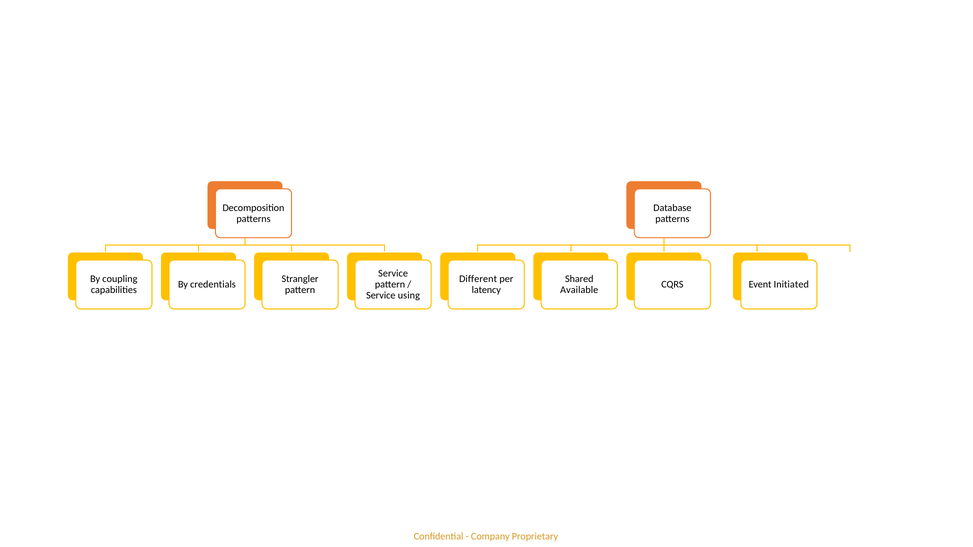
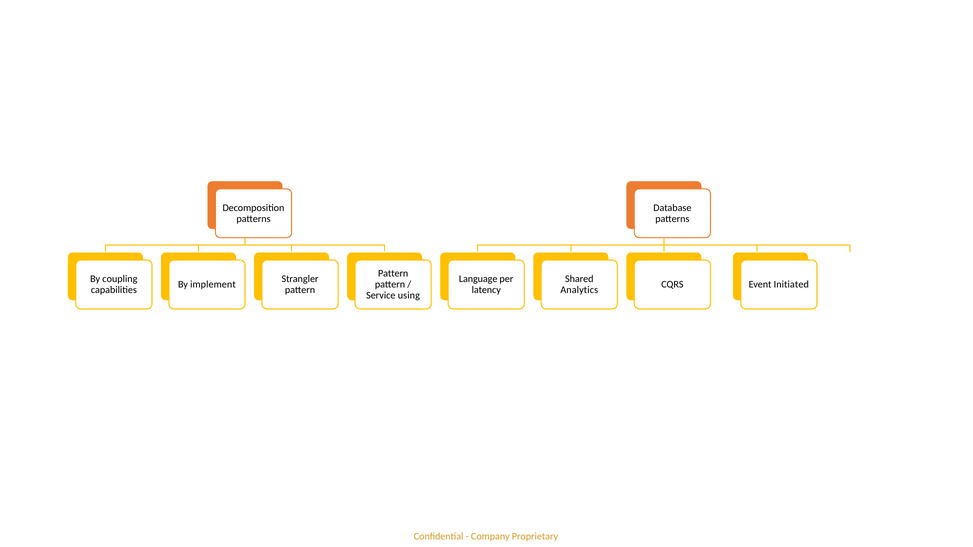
Service at (393, 274): Service -> Pattern
Different: Different -> Language
credentials: credentials -> implement
Available: Available -> Analytics
